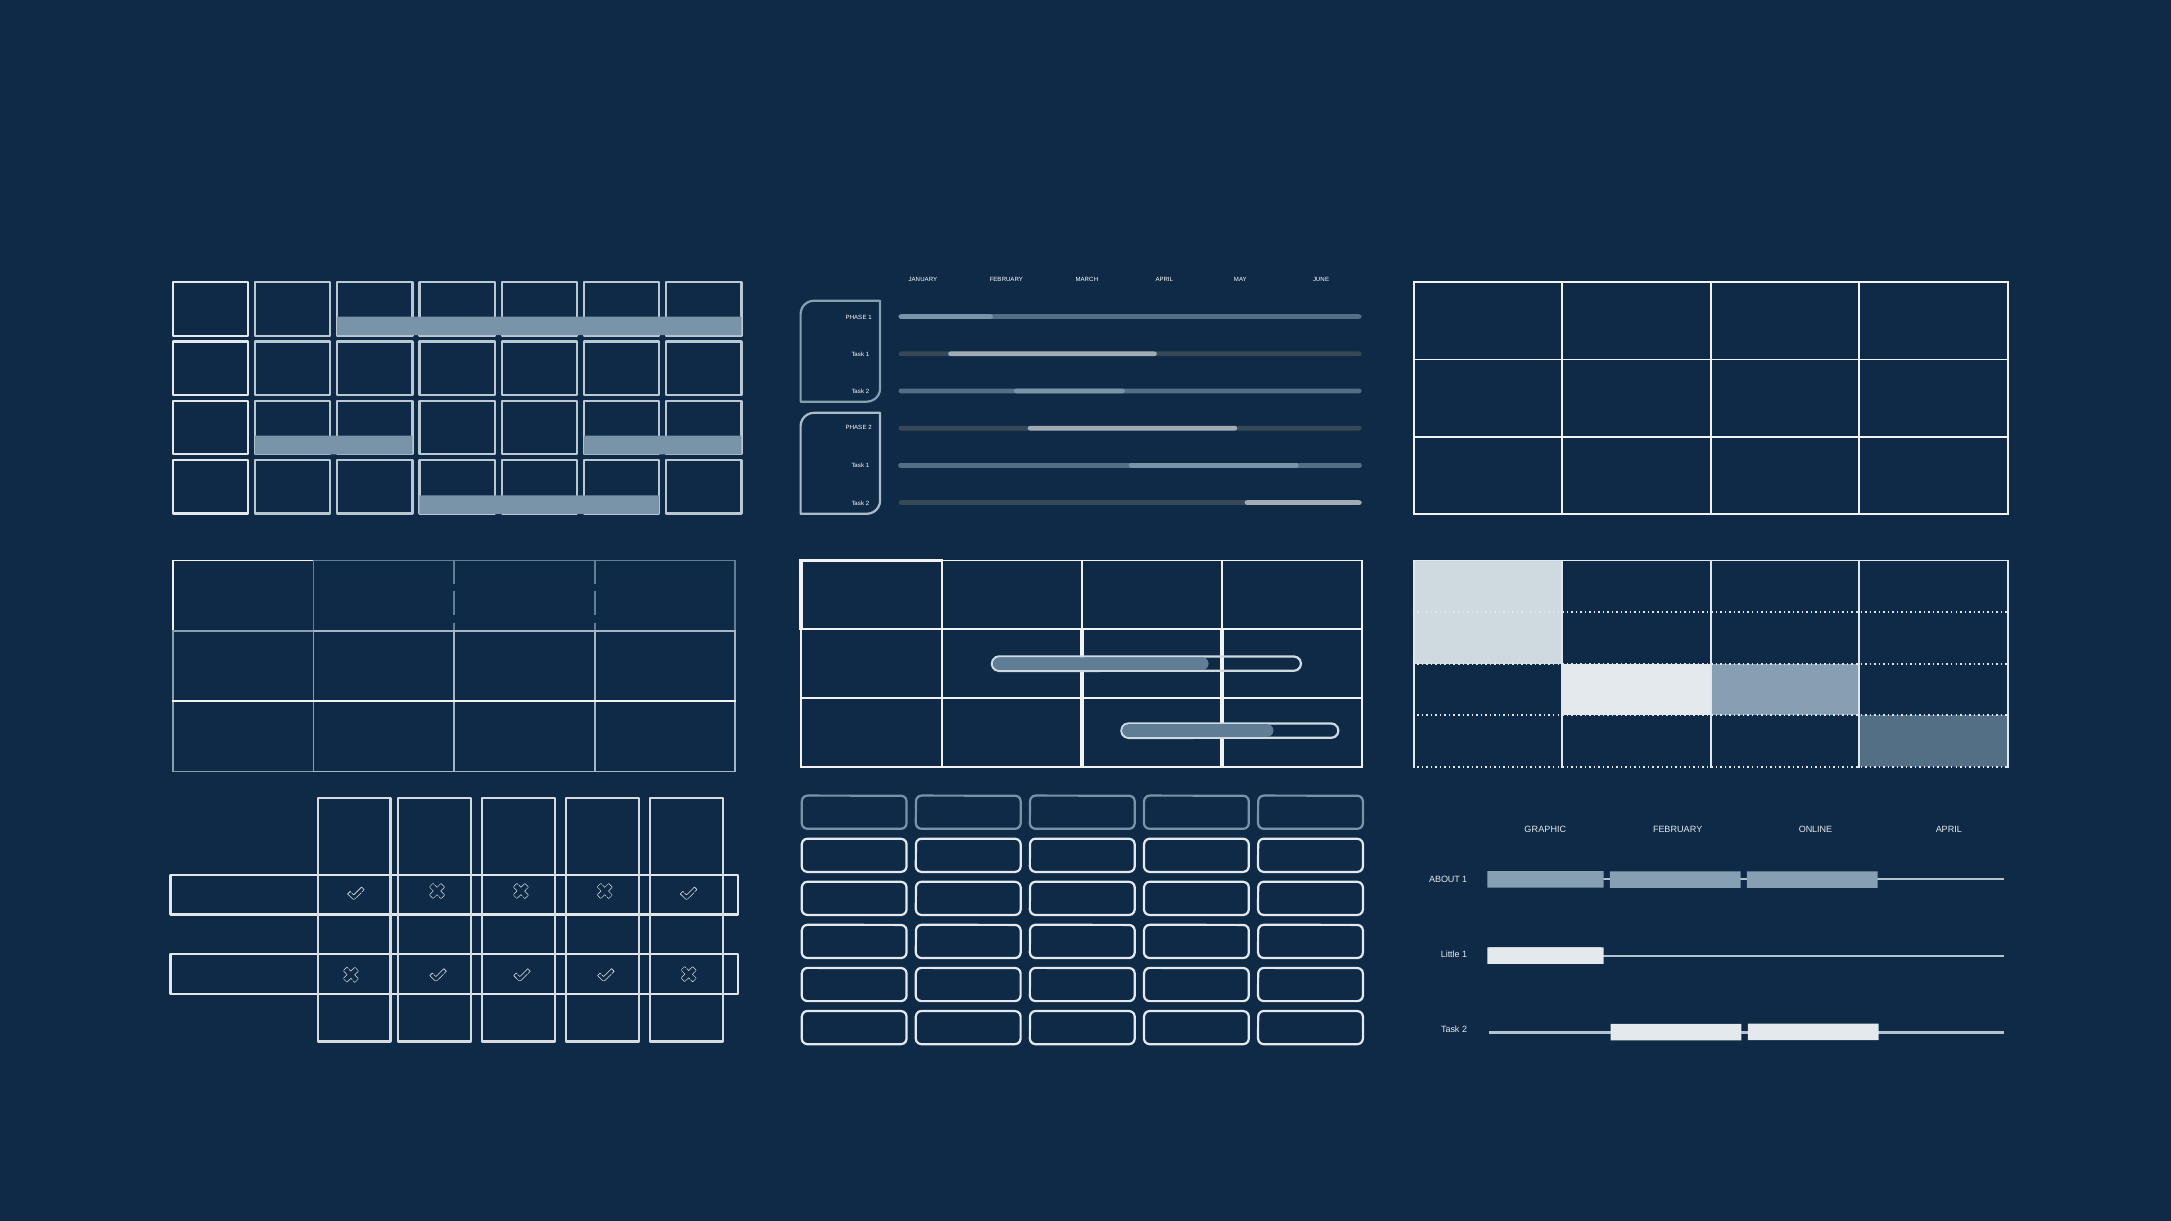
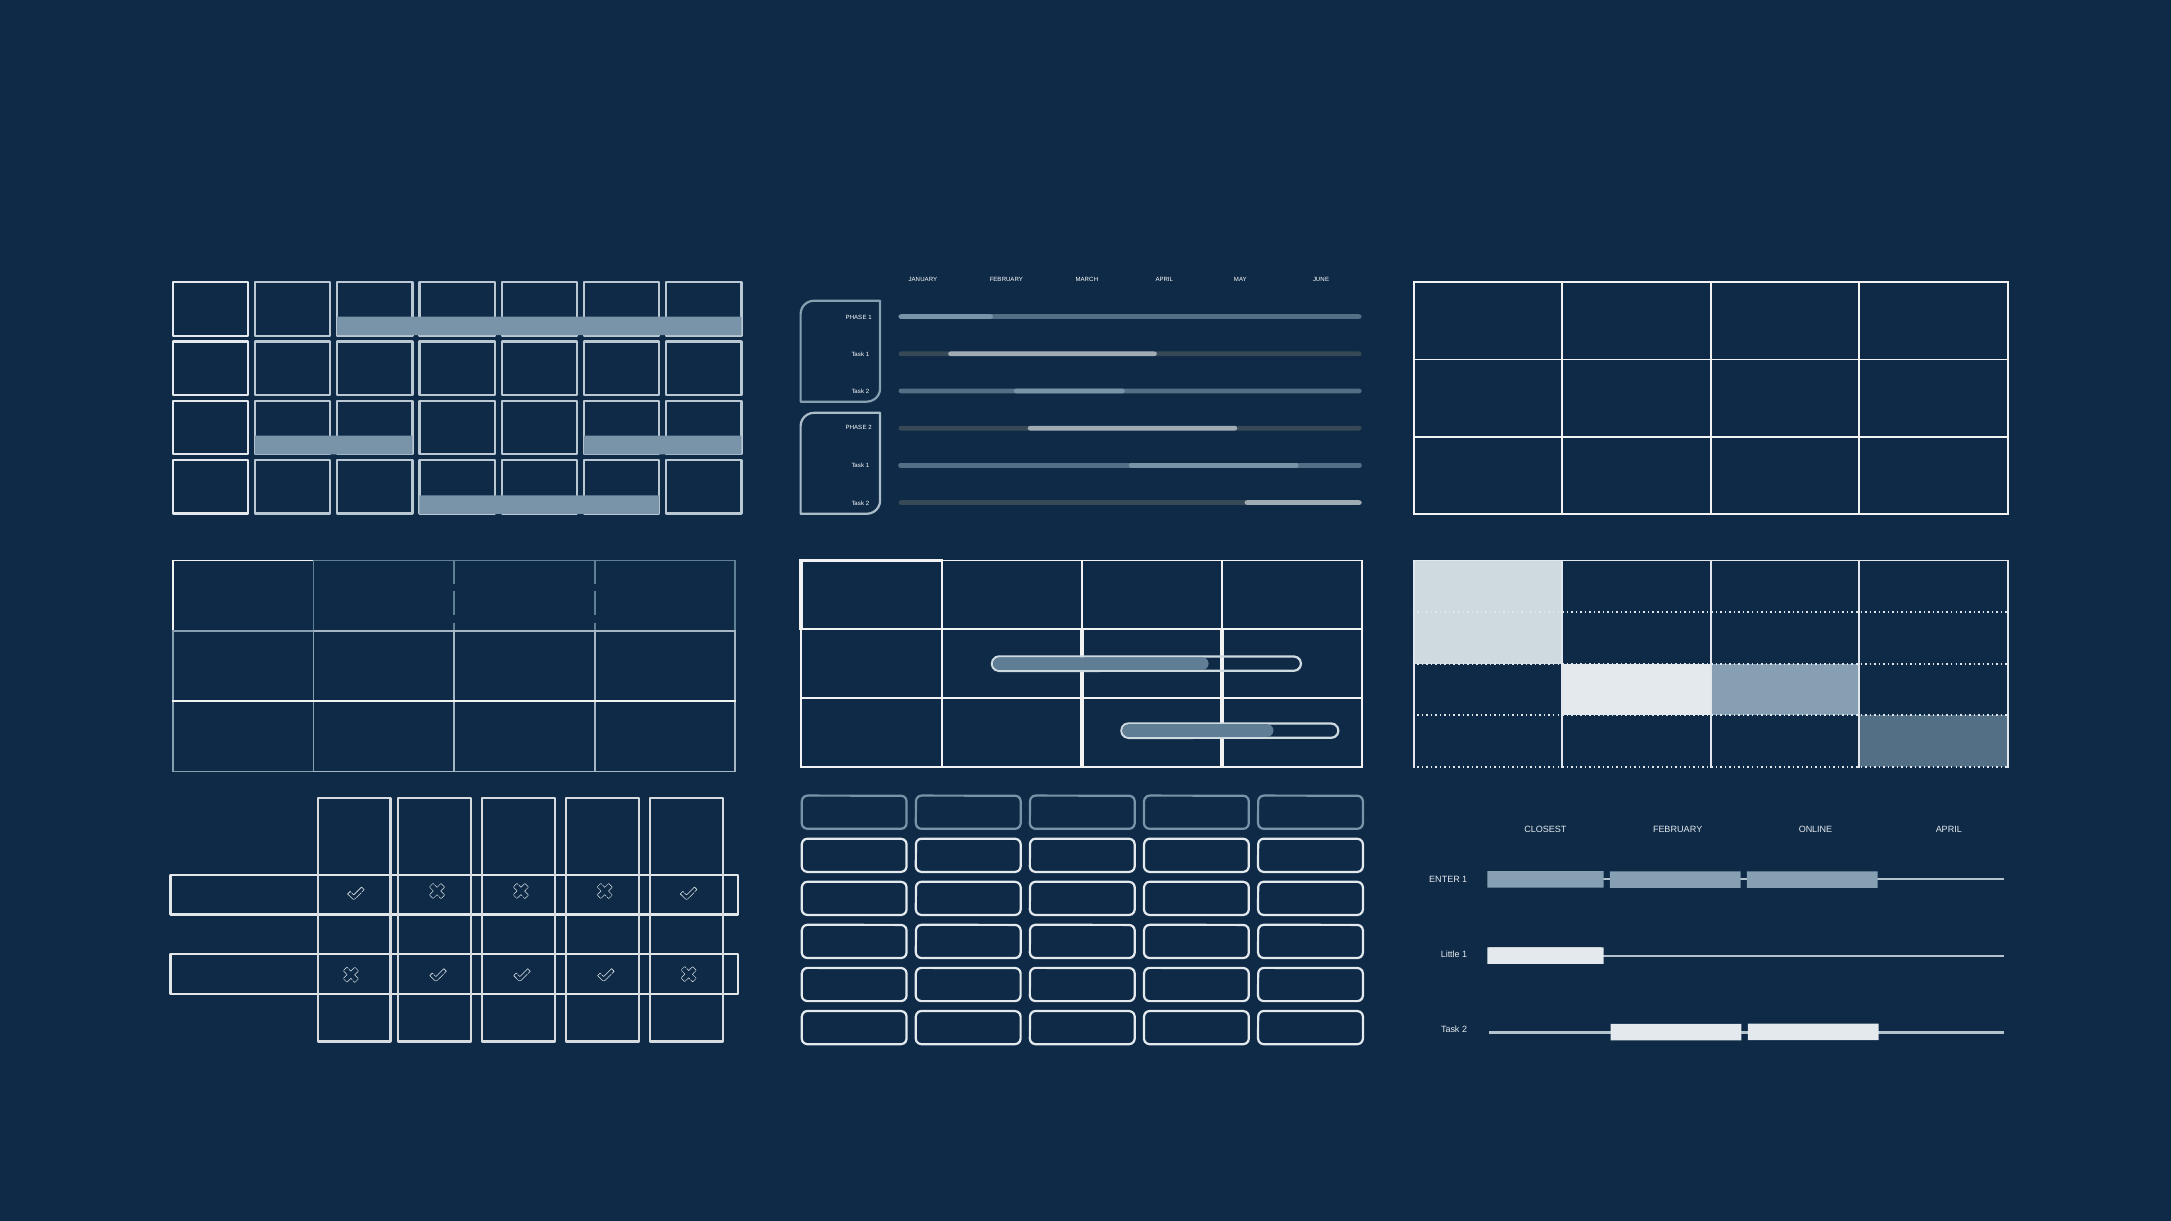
GRAPHIC: GRAPHIC -> CLOSEST
ABOUT: ABOUT -> ENTER
